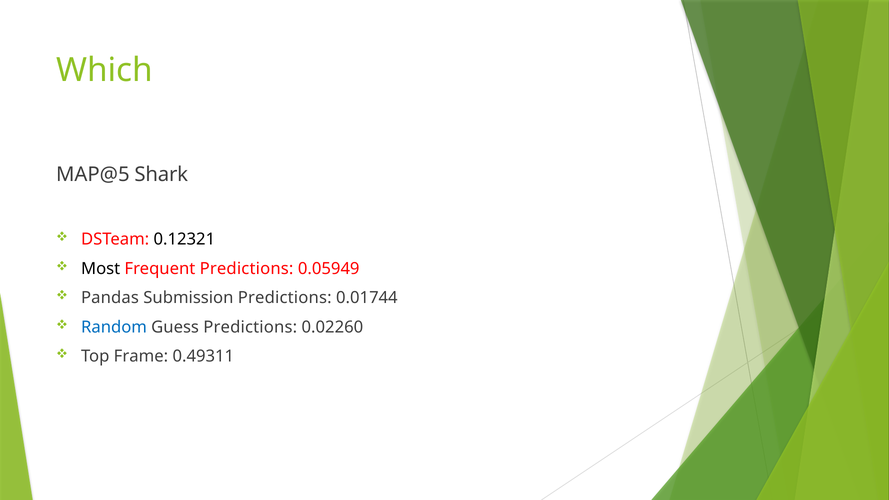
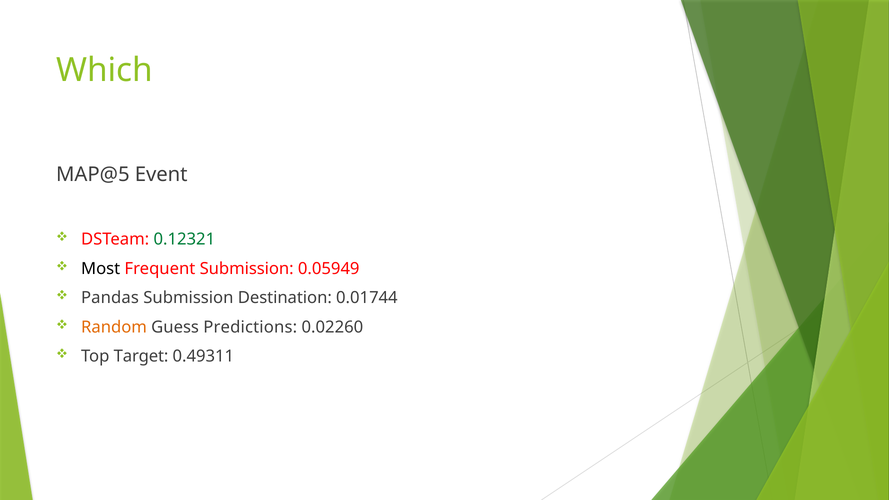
Shark: Shark -> Event
0.12321 colour: black -> green
Frequent Predictions: Predictions -> Submission
Submission Predictions: Predictions -> Destination
Random colour: blue -> orange
Frame: Frame -> Target
